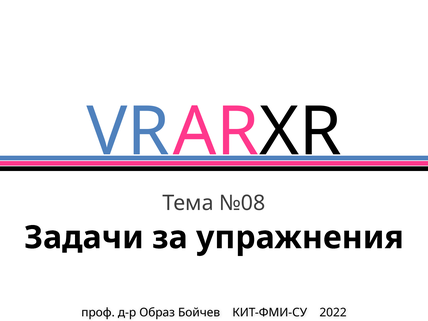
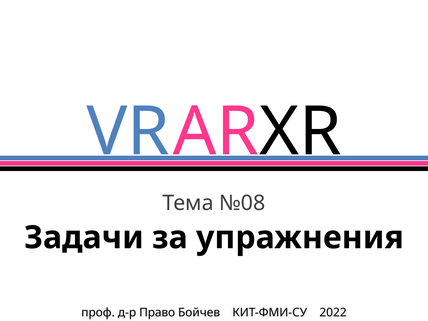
Образ: Образ -> Право
